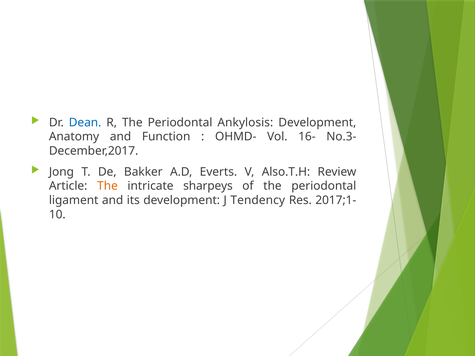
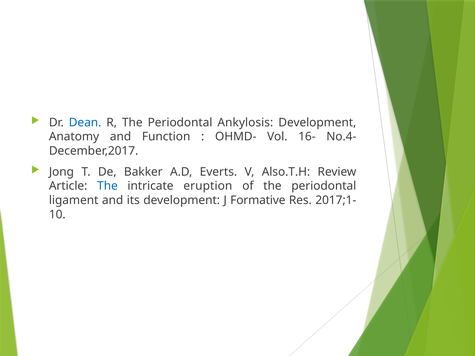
No.3-: No.3- -> No.4-
The at (107, 186) colour: orange -> blue
sharpeys: sharpeys -> eruption
Tendency: Tendency -> Formative
